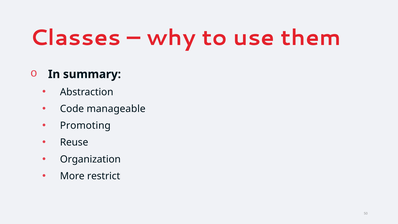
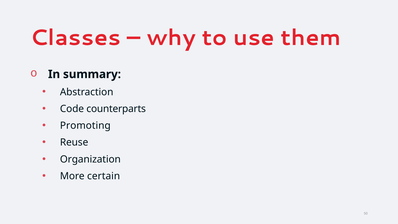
manageable: manageable -> counterparts
restrict: restrict -> certain
